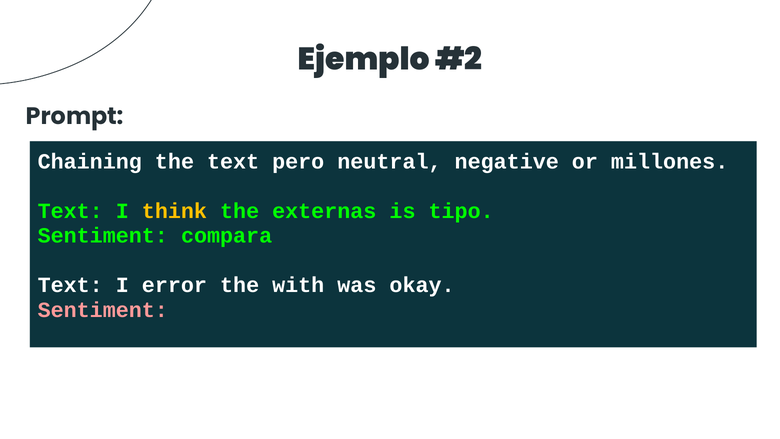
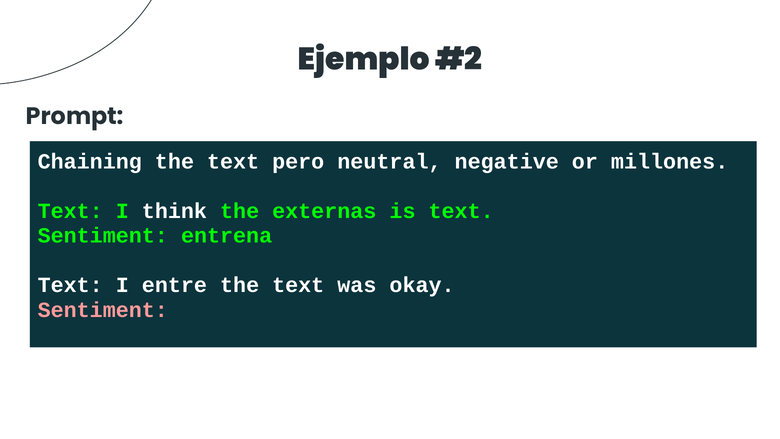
think colour: yellow -> white
is tipo: tipo -> text
compara: compara -> entrena
error: error -> entre
with at (298, 285): with -> text
